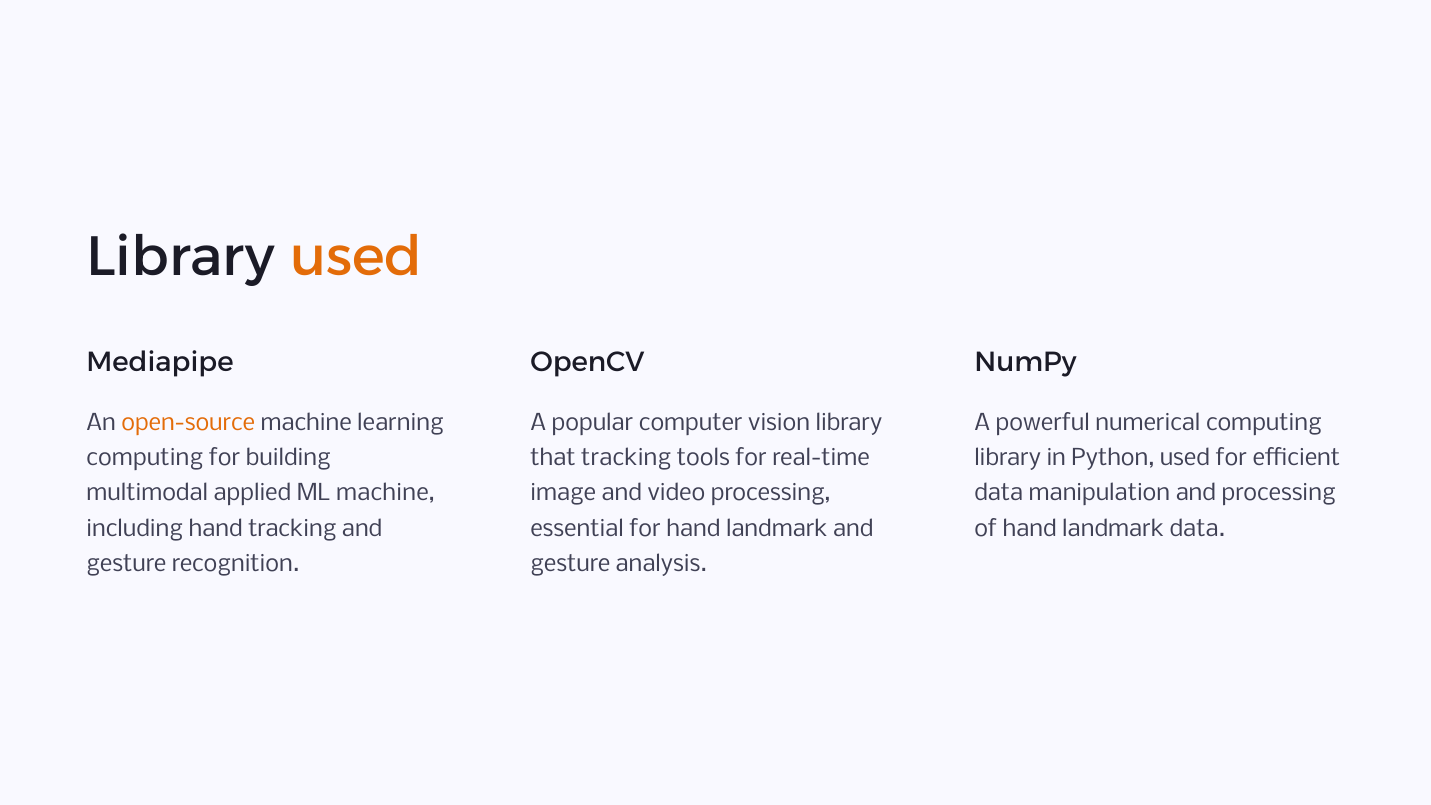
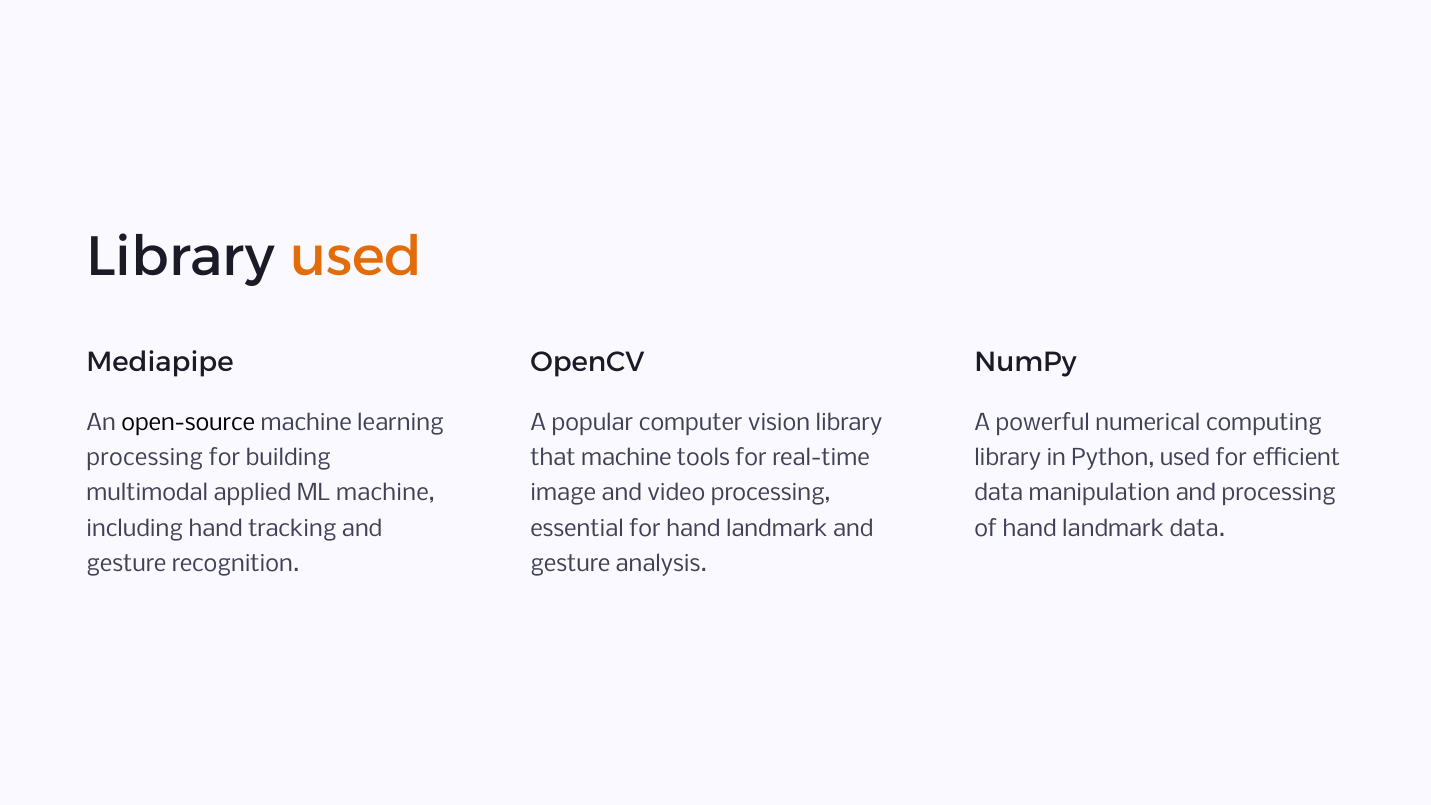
open-source colour: orange -> black
computing at (145, 458): computing -> processing
that tracking: tracking -> machine
